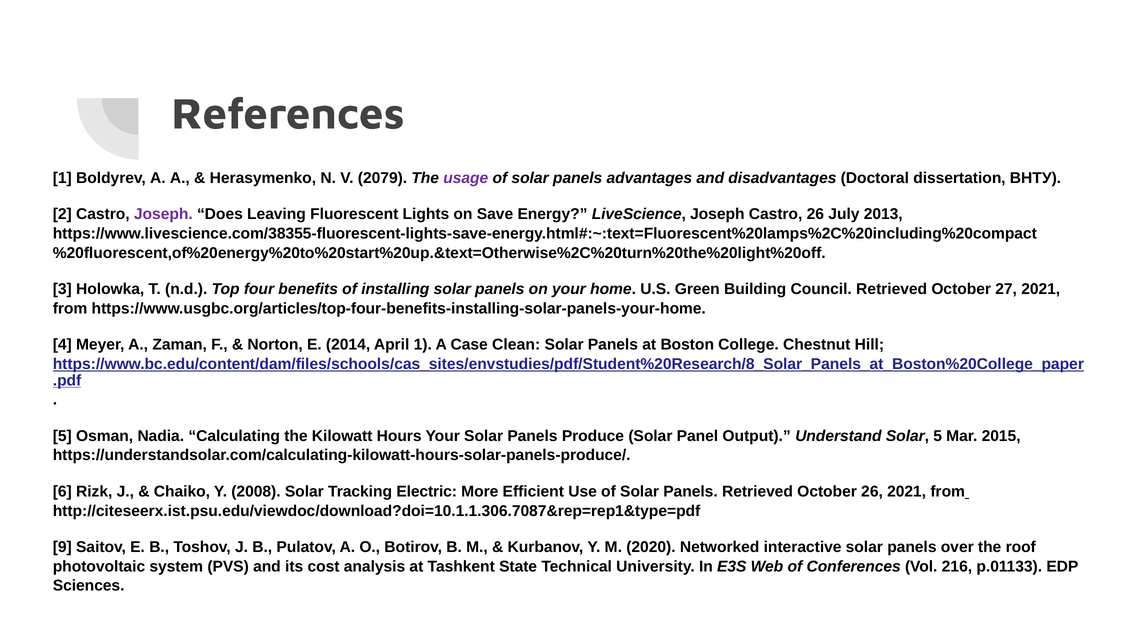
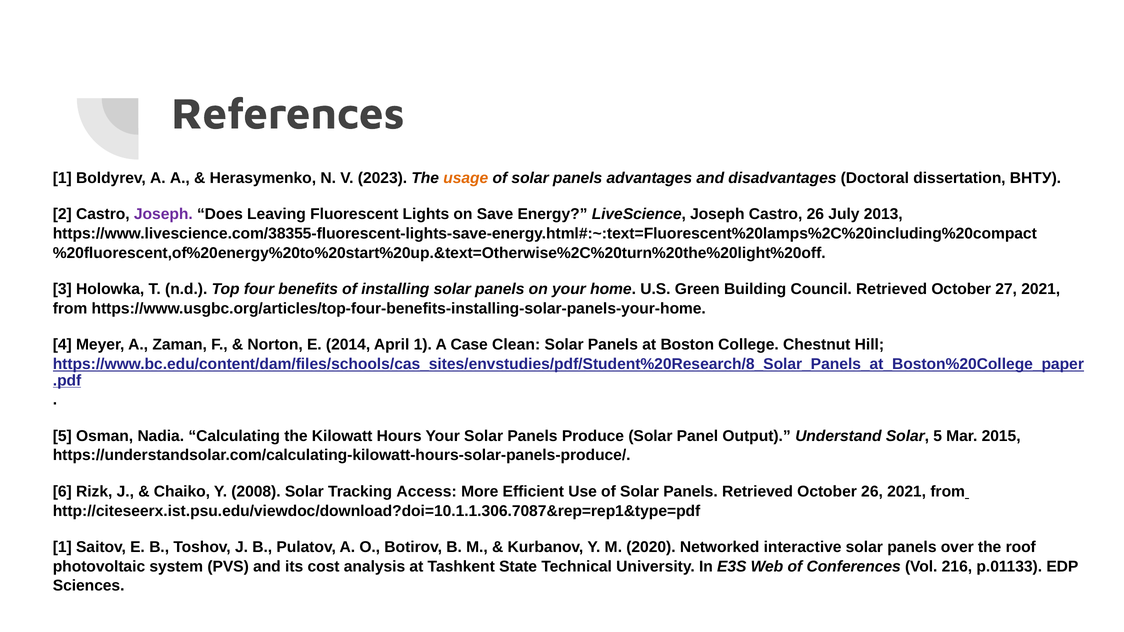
2079: 2079 -> 2023
usage colour: purple -> orange
Electric: Electric -> Access
9 at (62, 547): 9 -> 1
